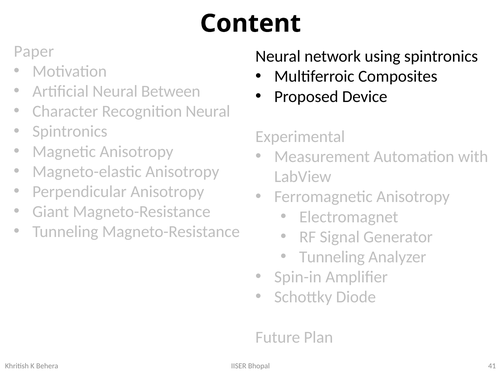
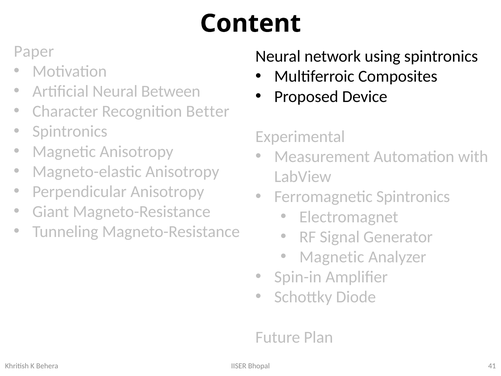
Recognition Neural: Neural -> Better
Ferromagnetic Anisotropy: Anisotropy -> Spintronics
Tunneling at (332, 257): Tunneling -> Magnetic
